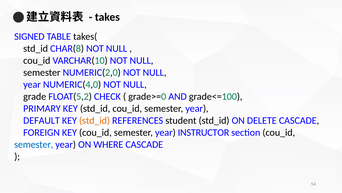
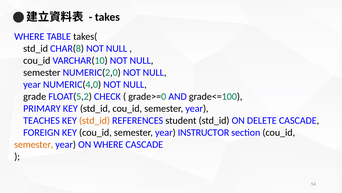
SIGNED at (29, 36): SIGNED -> WHERE
DEFAULT: DEFAULT -> TEACHES
semester at (34, 144) colour: blue -> orange
